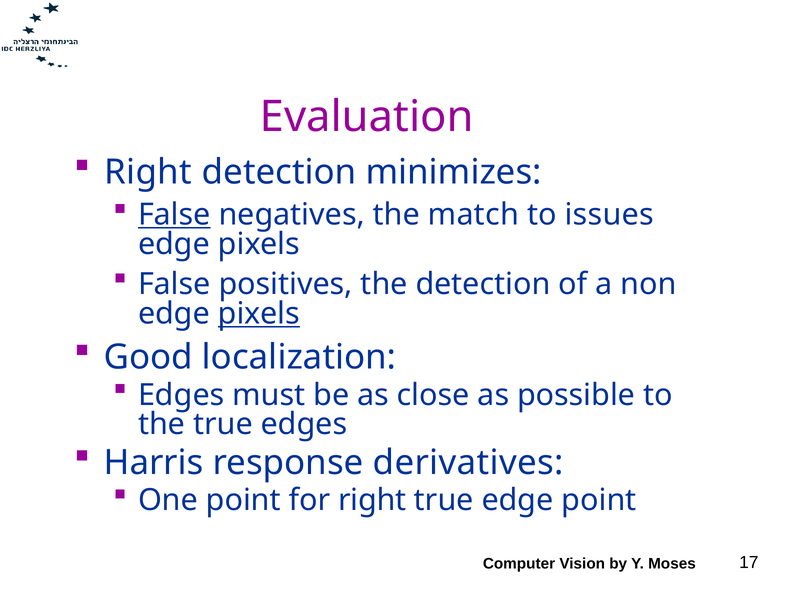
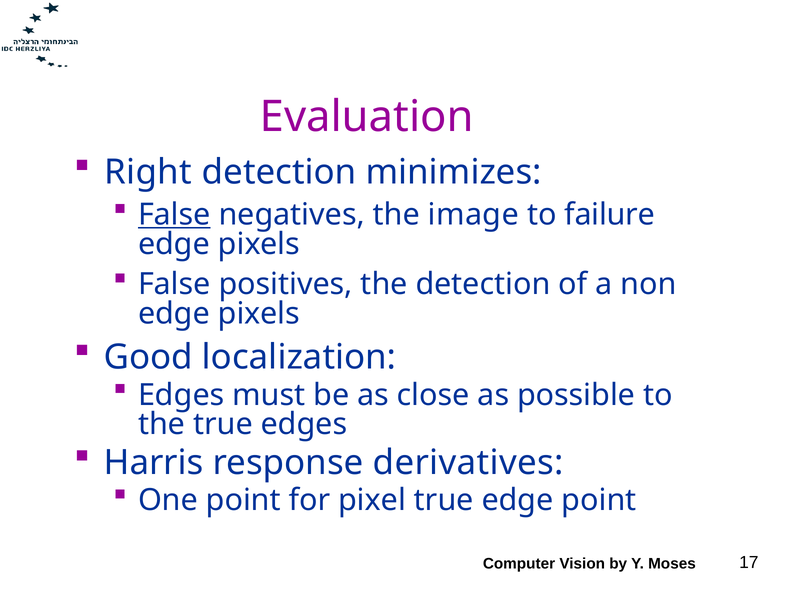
match: match -> image
issues: issues -> failure
pixels at (259, 314) underline: present -> none
for right: right -> pixel
